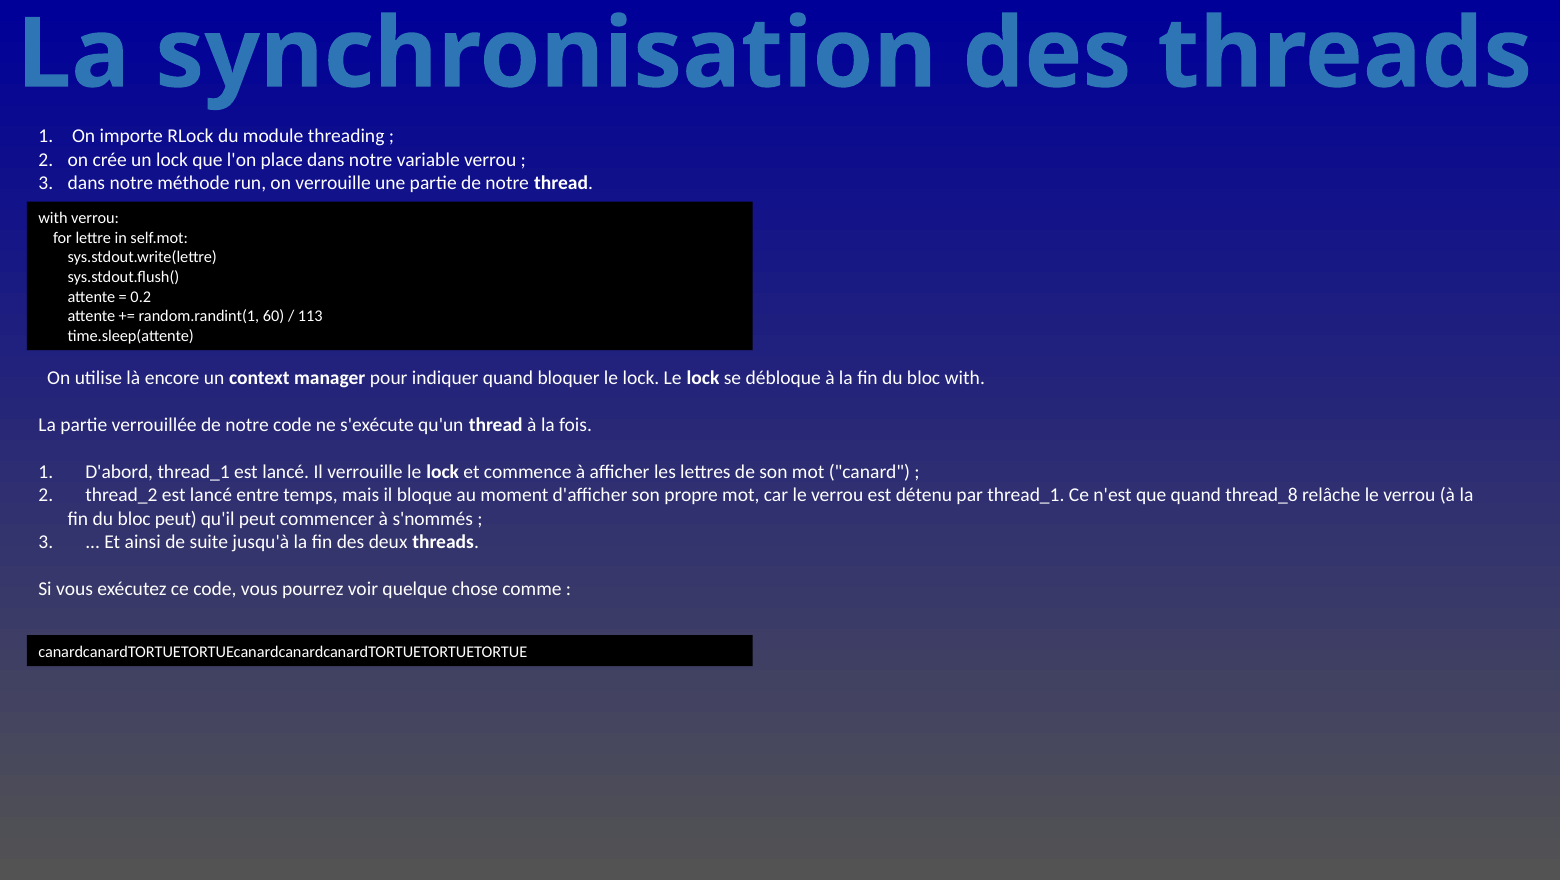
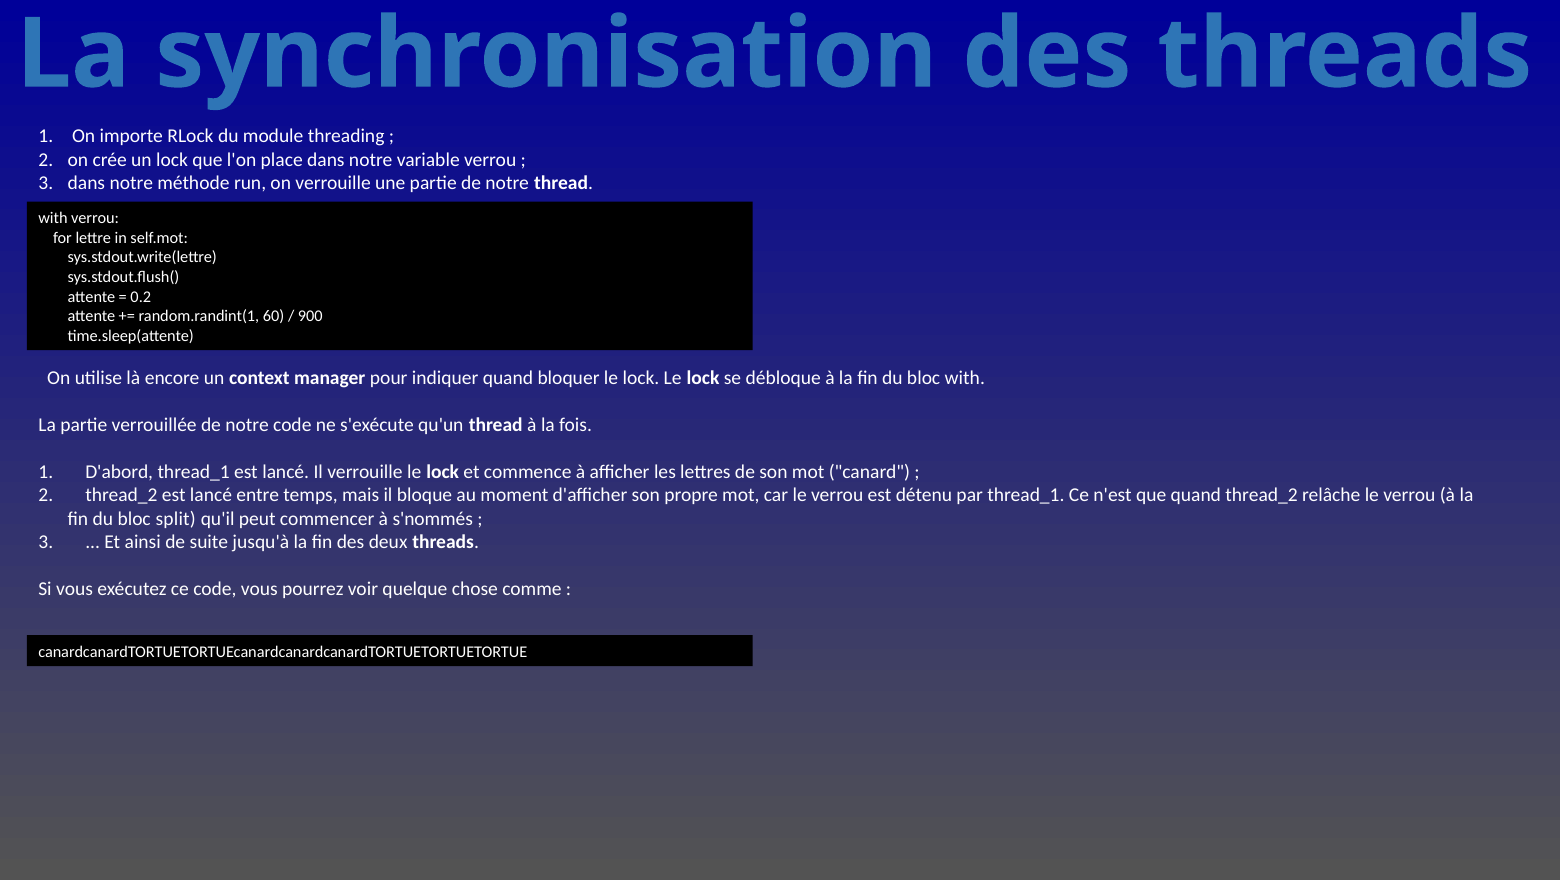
113: 113 -> 900
quand thread_8: thread_8 -> thread_2
bloc peut: peut -> split
